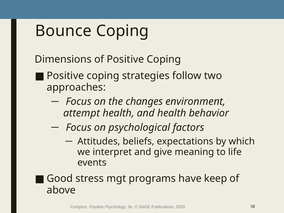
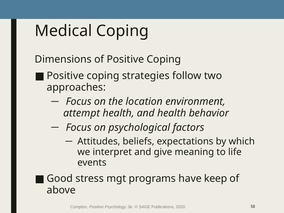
Bounce: Bounce -> Medical
changes: changes -> location
